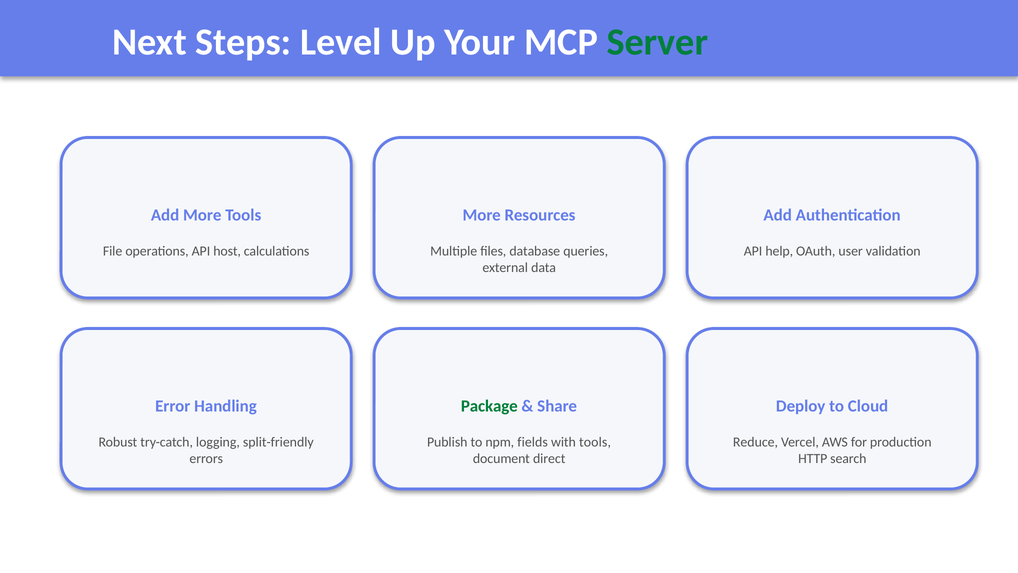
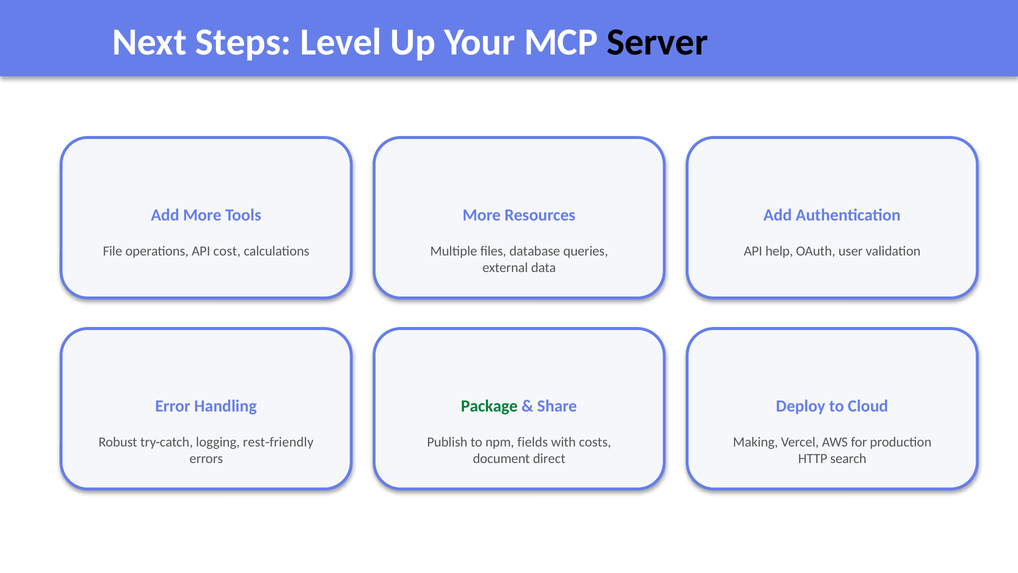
Server colour: green -> black
host: host -> cost
split-friendly: split-friendly -> rest-friendly
with tools: tools -> costs
Reduce: Reduce -> Making
